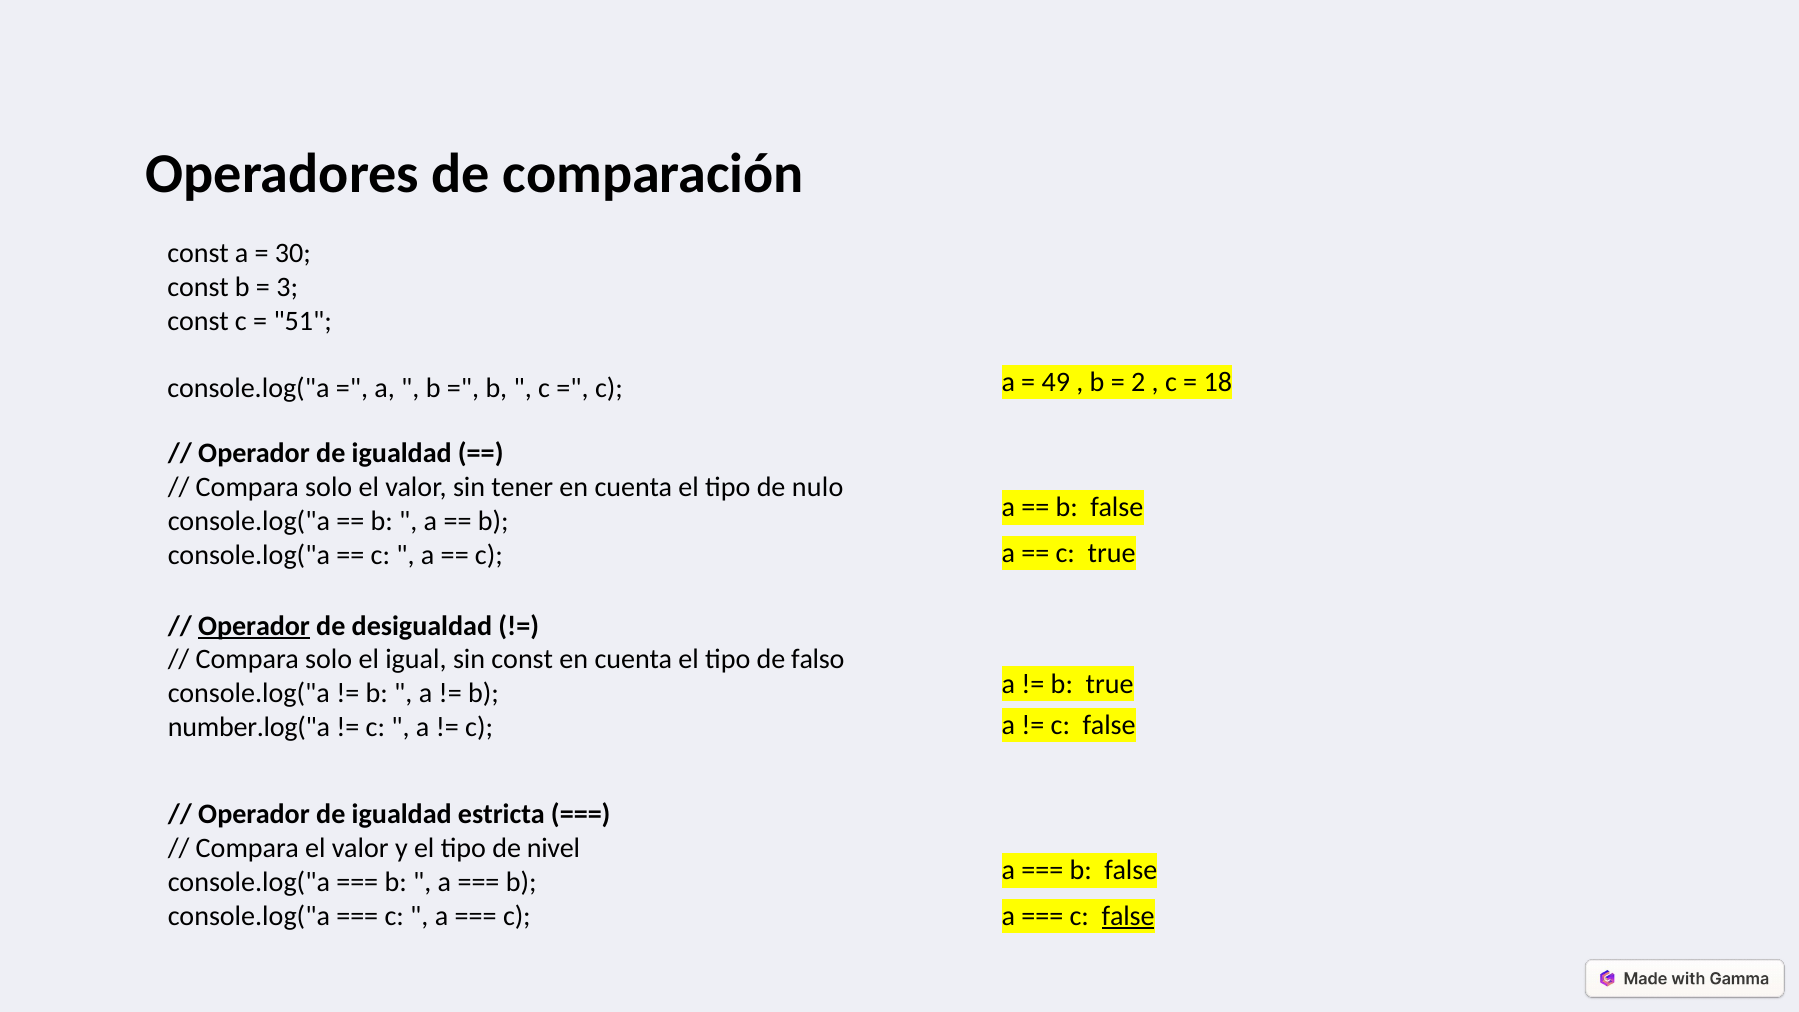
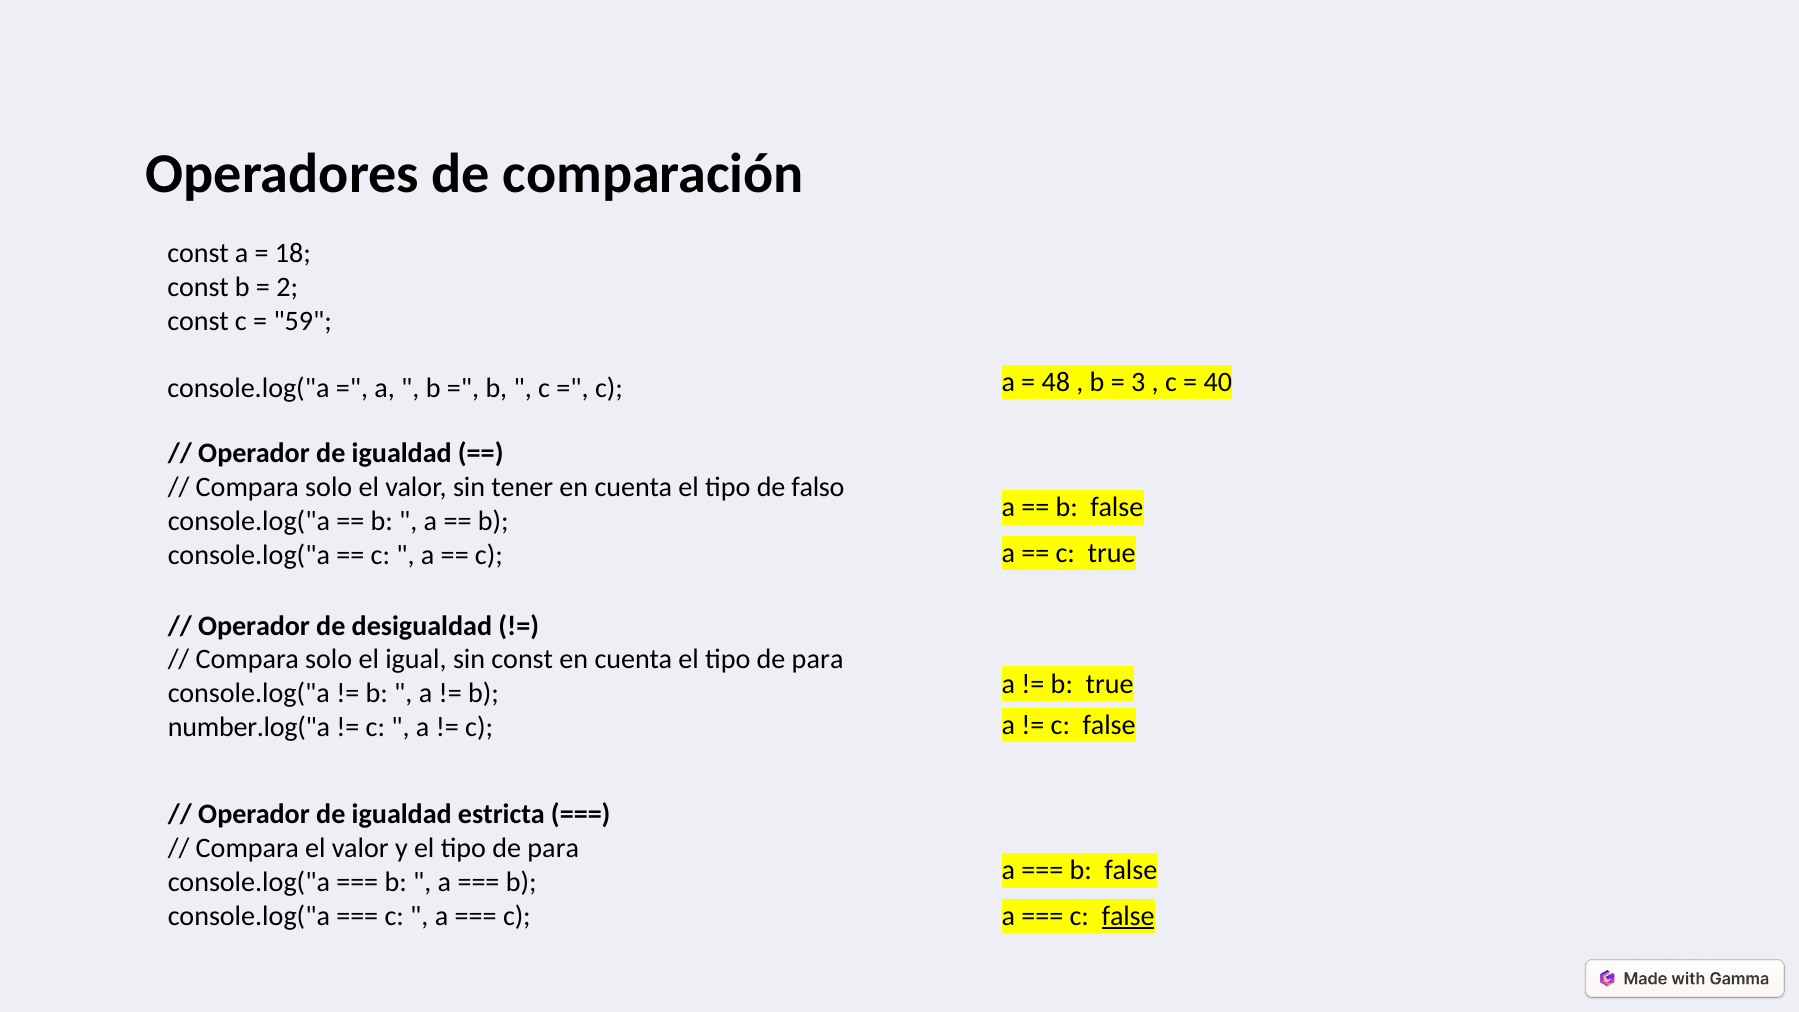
30: 30 -> 18
3: 3 -> 2
51: 51 -> 59
49: 49 -> 48
2: 2 -> 3
18: 18 -> 40
nulo: nulo -> falso
Operador at (254, 626) underline: present -> none
falso at (818, 659): falso -> para
nivel at (553, 848): nivel -> para
